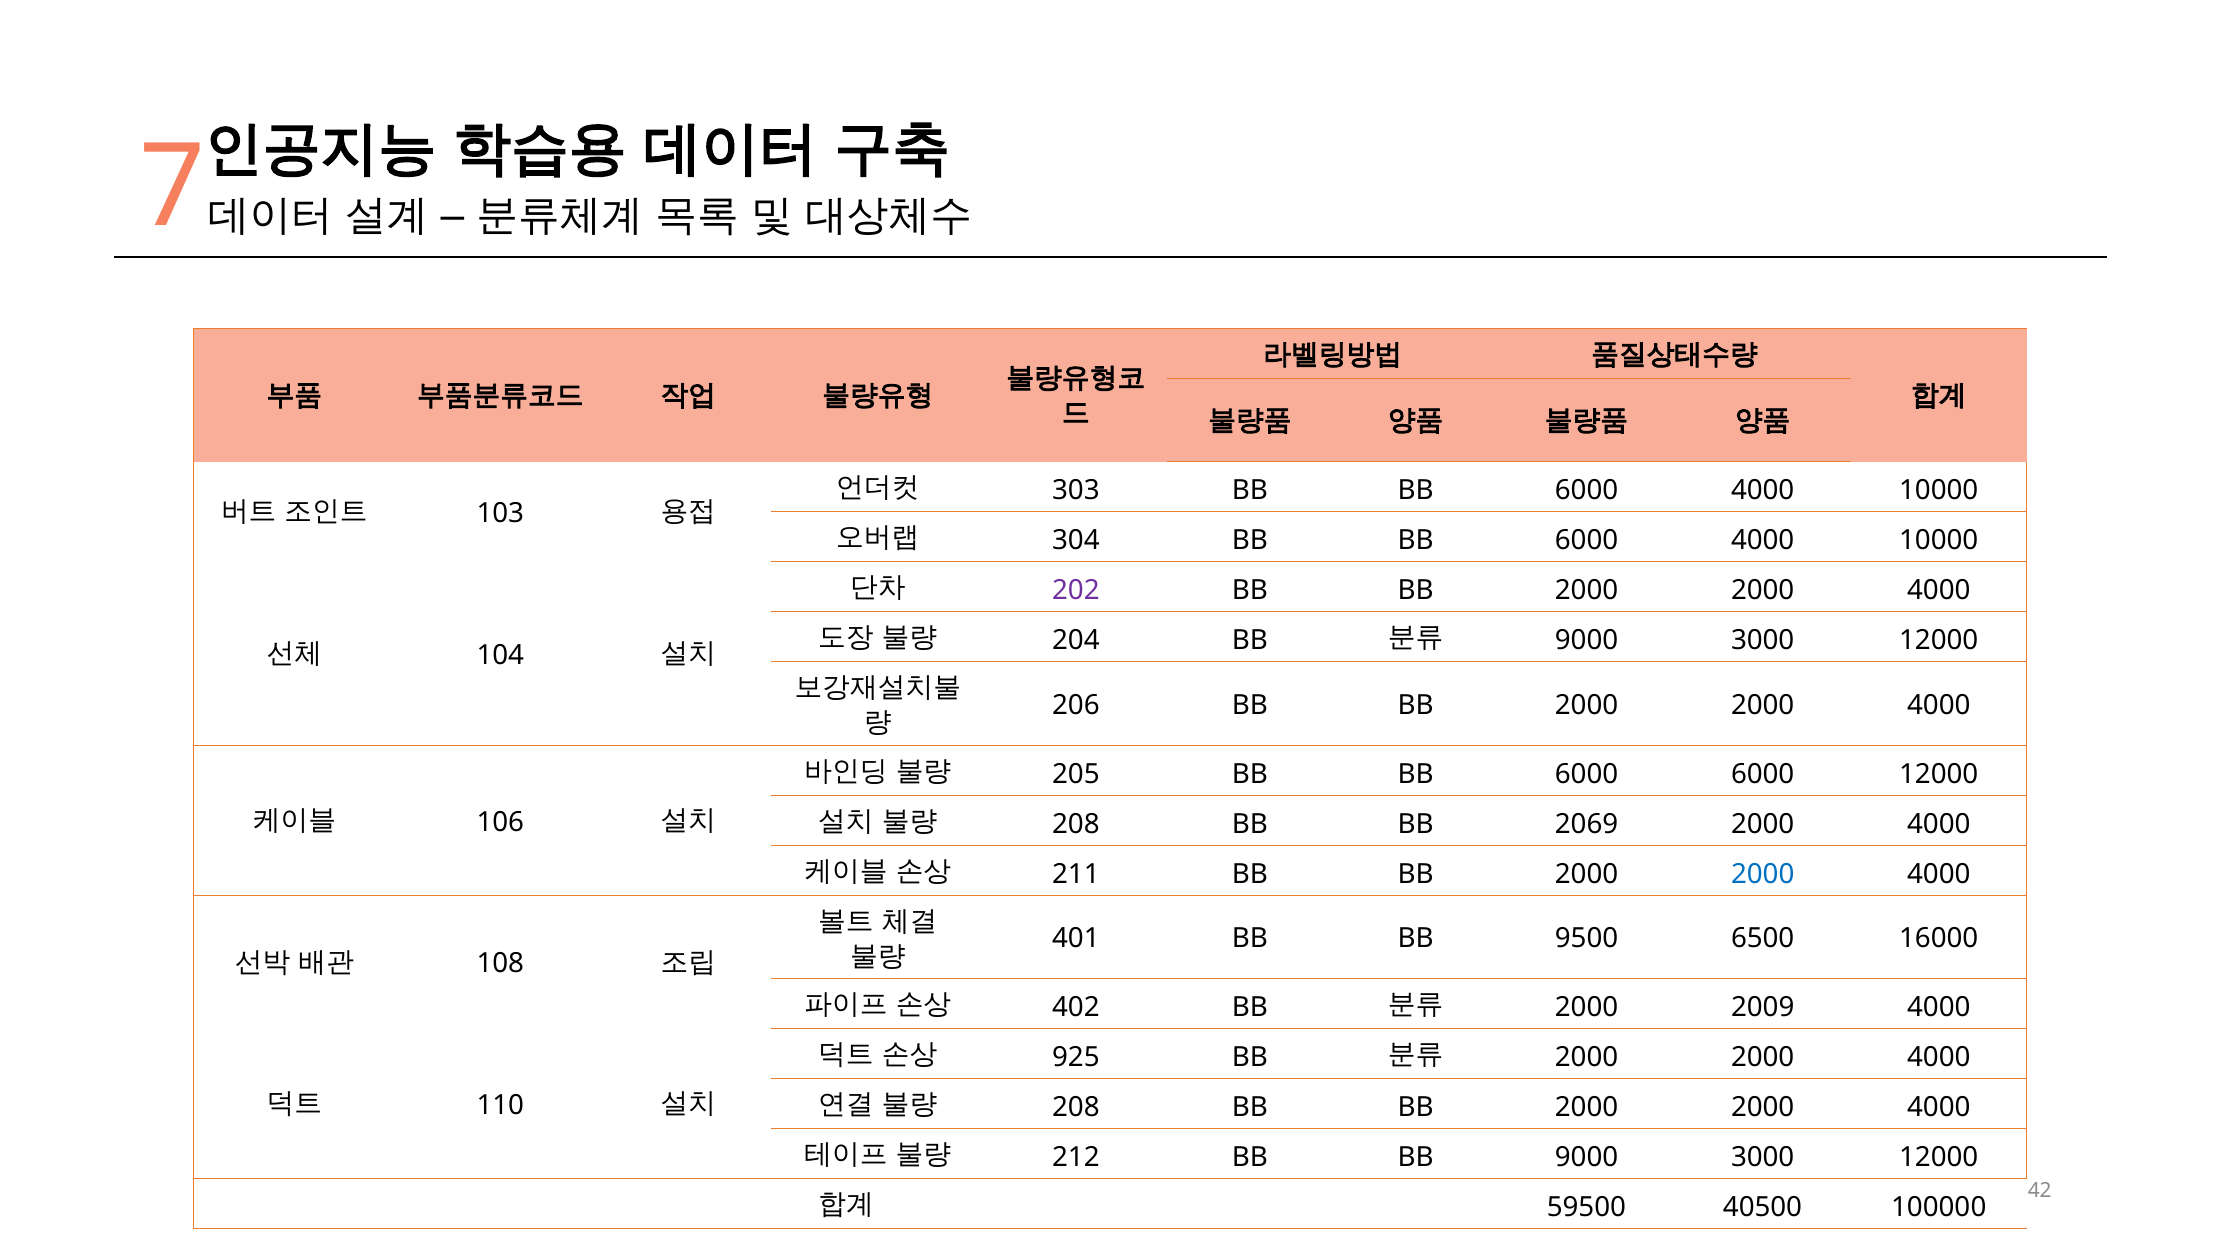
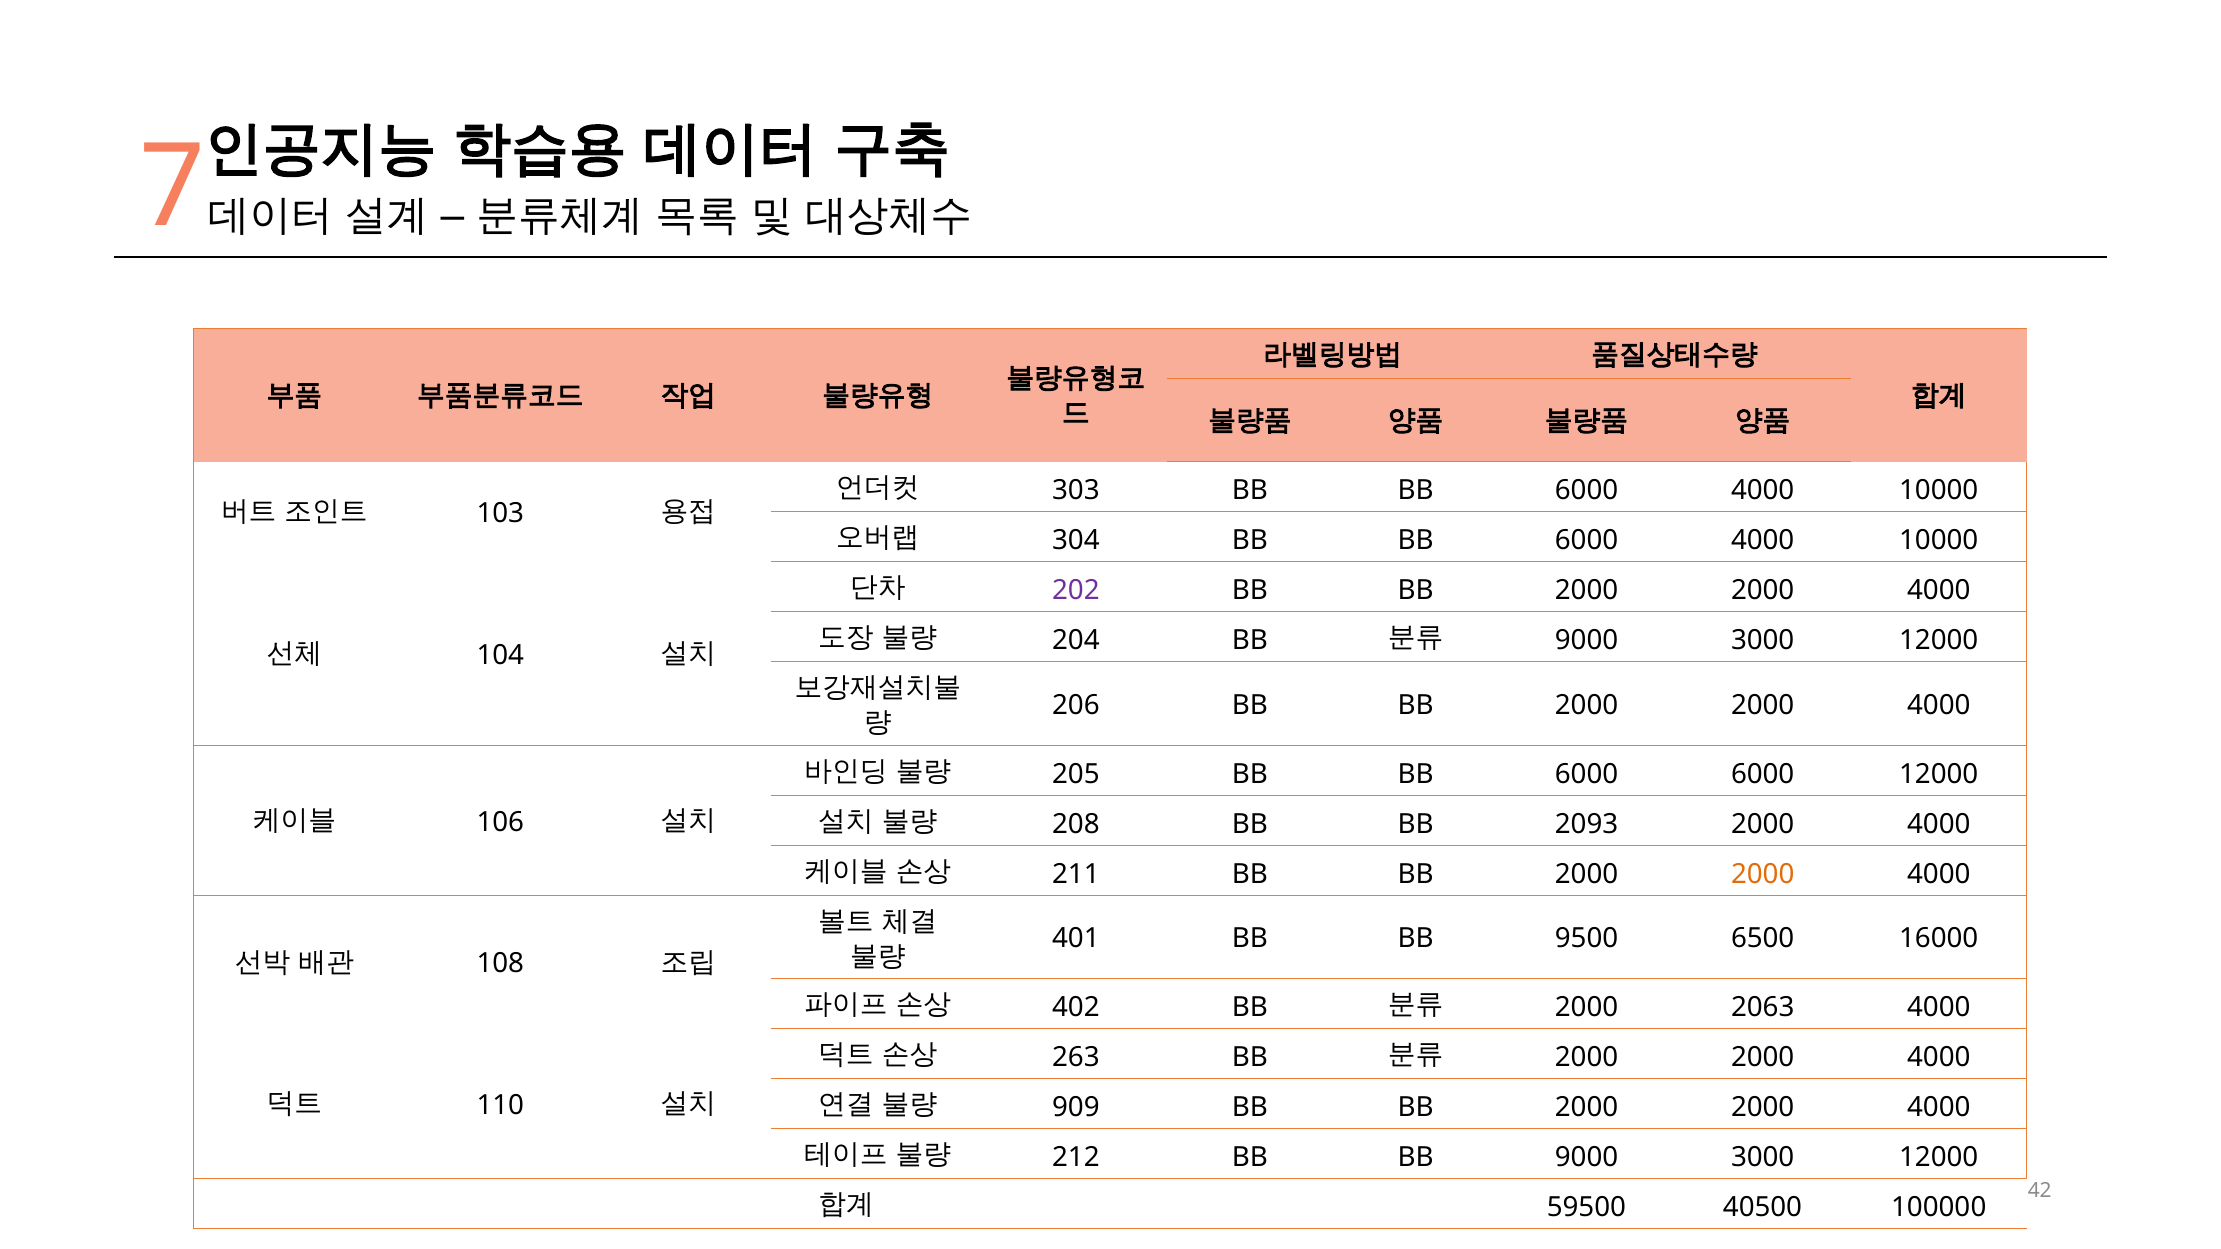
2069: 2069 -> 2093
2000 at (1763, 874) colour: blue -> orange
2009: 2009 -> 2063
925: 925 -> 263
208 at (1076, 1108): 208 -> 909
